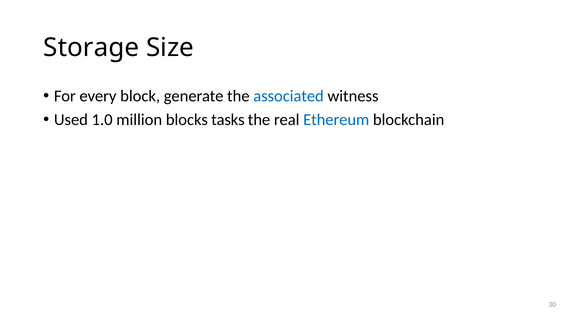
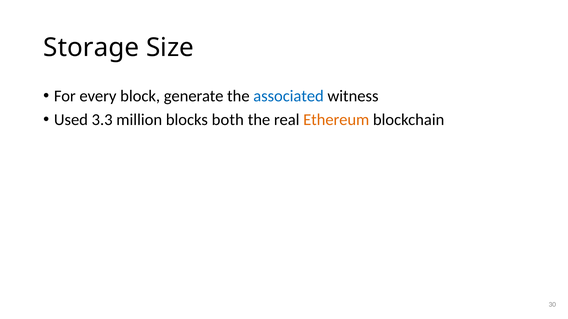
1.0: 1.0 -> 3.3
tasks: tasks -> both
Ethereum colour: blue -> orange
